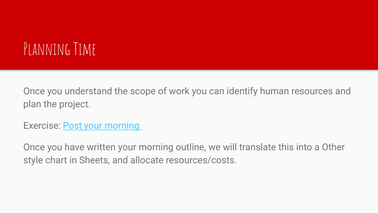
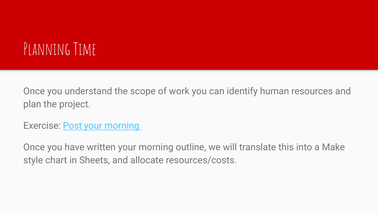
Other: Other -> Make
